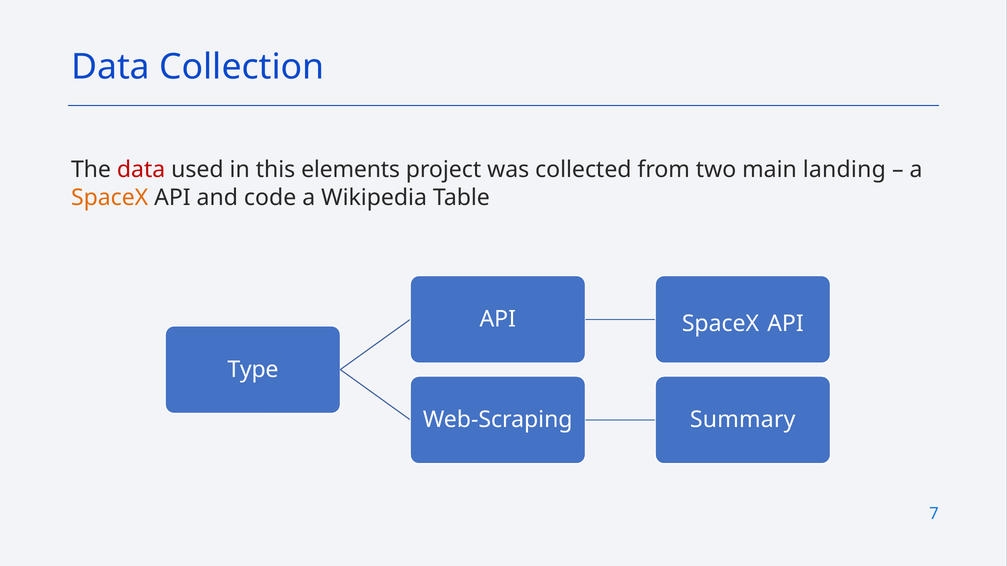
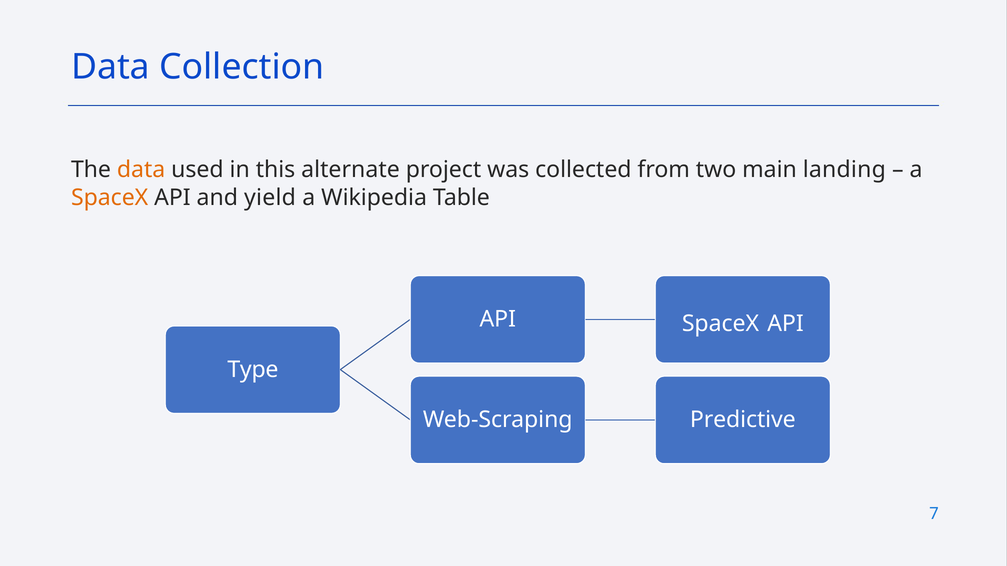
data at (141, 170) colour: red -> orange
elements: elements -> alternate
code: code -> yield
Summary: Summary -> Predictive
